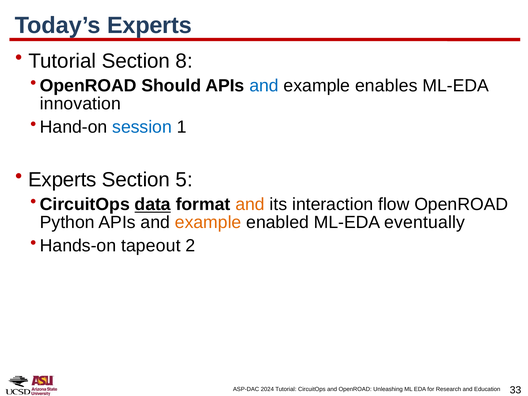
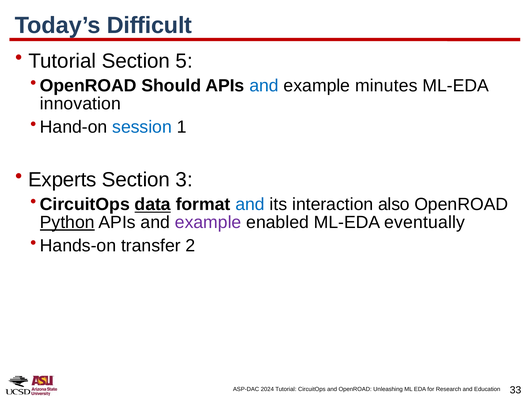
Today’s Experts: Experts -> Difficult
8: 8 -> 5
enables: enables -> minutes
5: 5 -> 3
and at (250, 204) colour: orange -> blue
flow: flow -> also
Python underline: none -> present
example at (208, 222) colour: orange -> purple
tapeout: tapeout -> transfer
